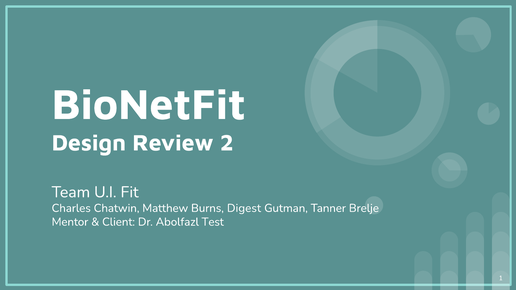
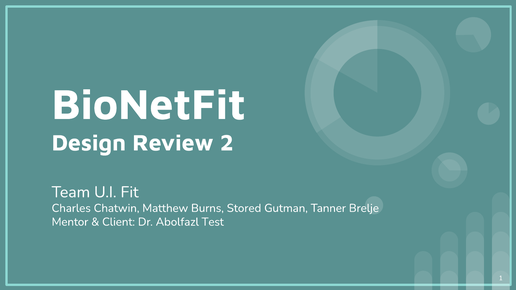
Digest: Digest -> Stored
